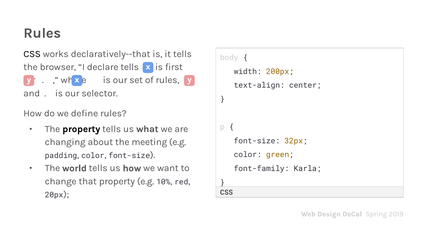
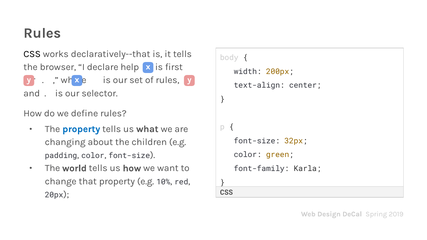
declare tells: tells -> help
property at (81, 129) colour: black -> blue
meeting: meeting -> children
